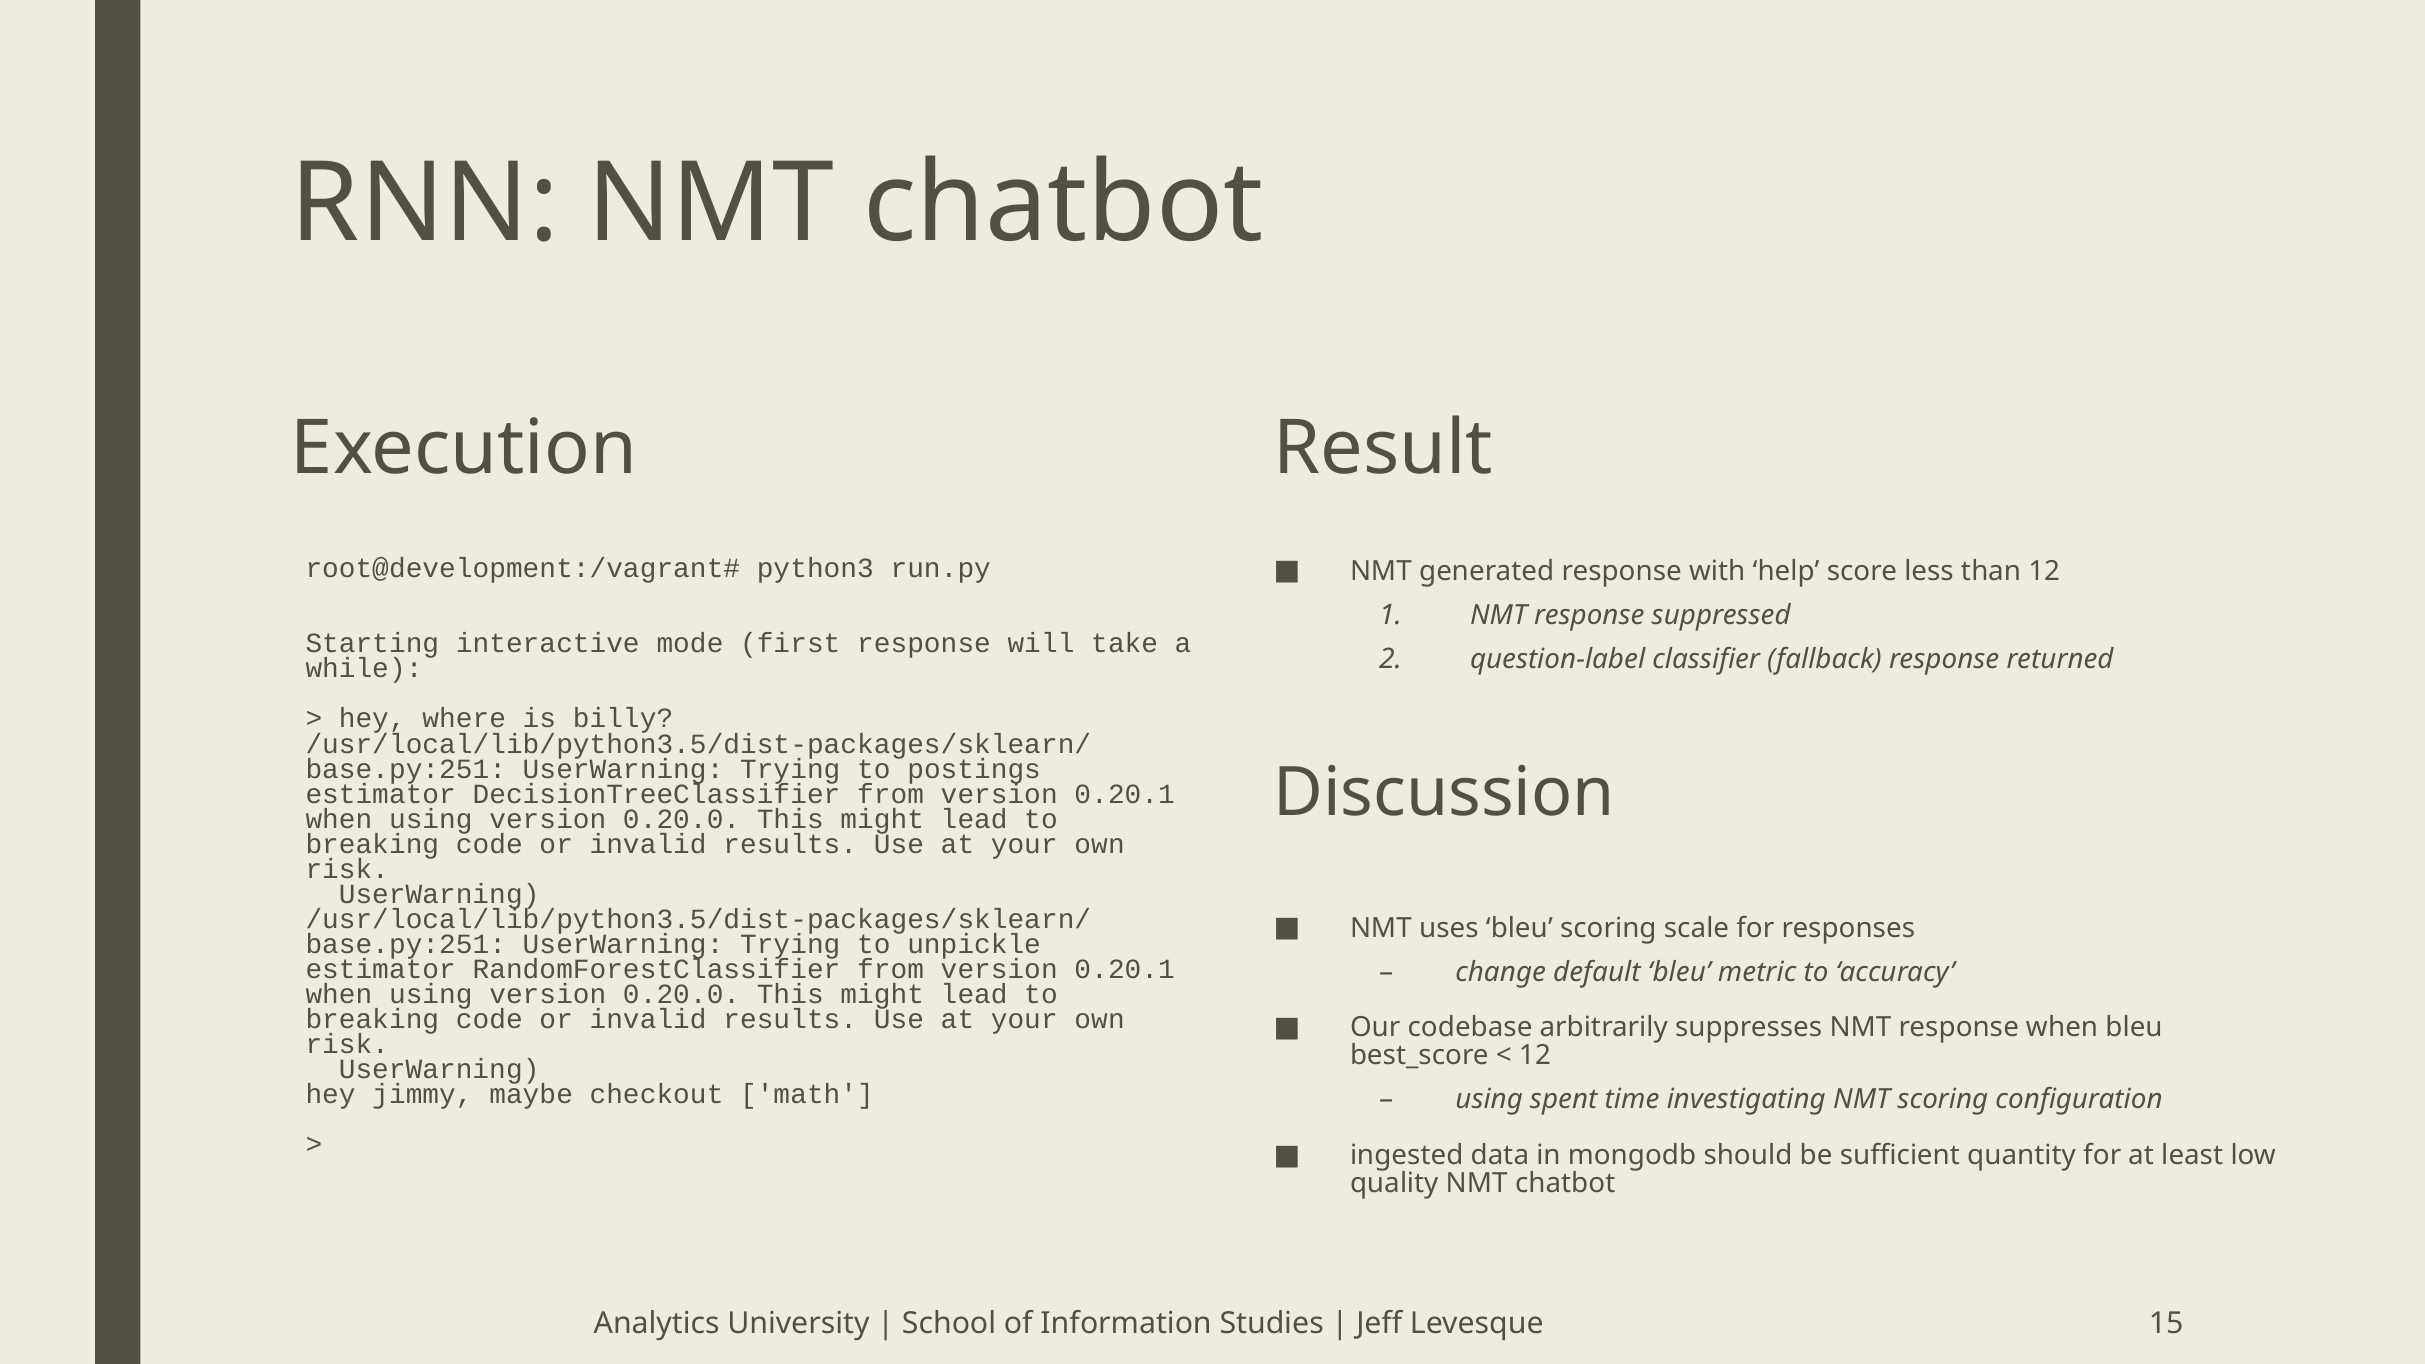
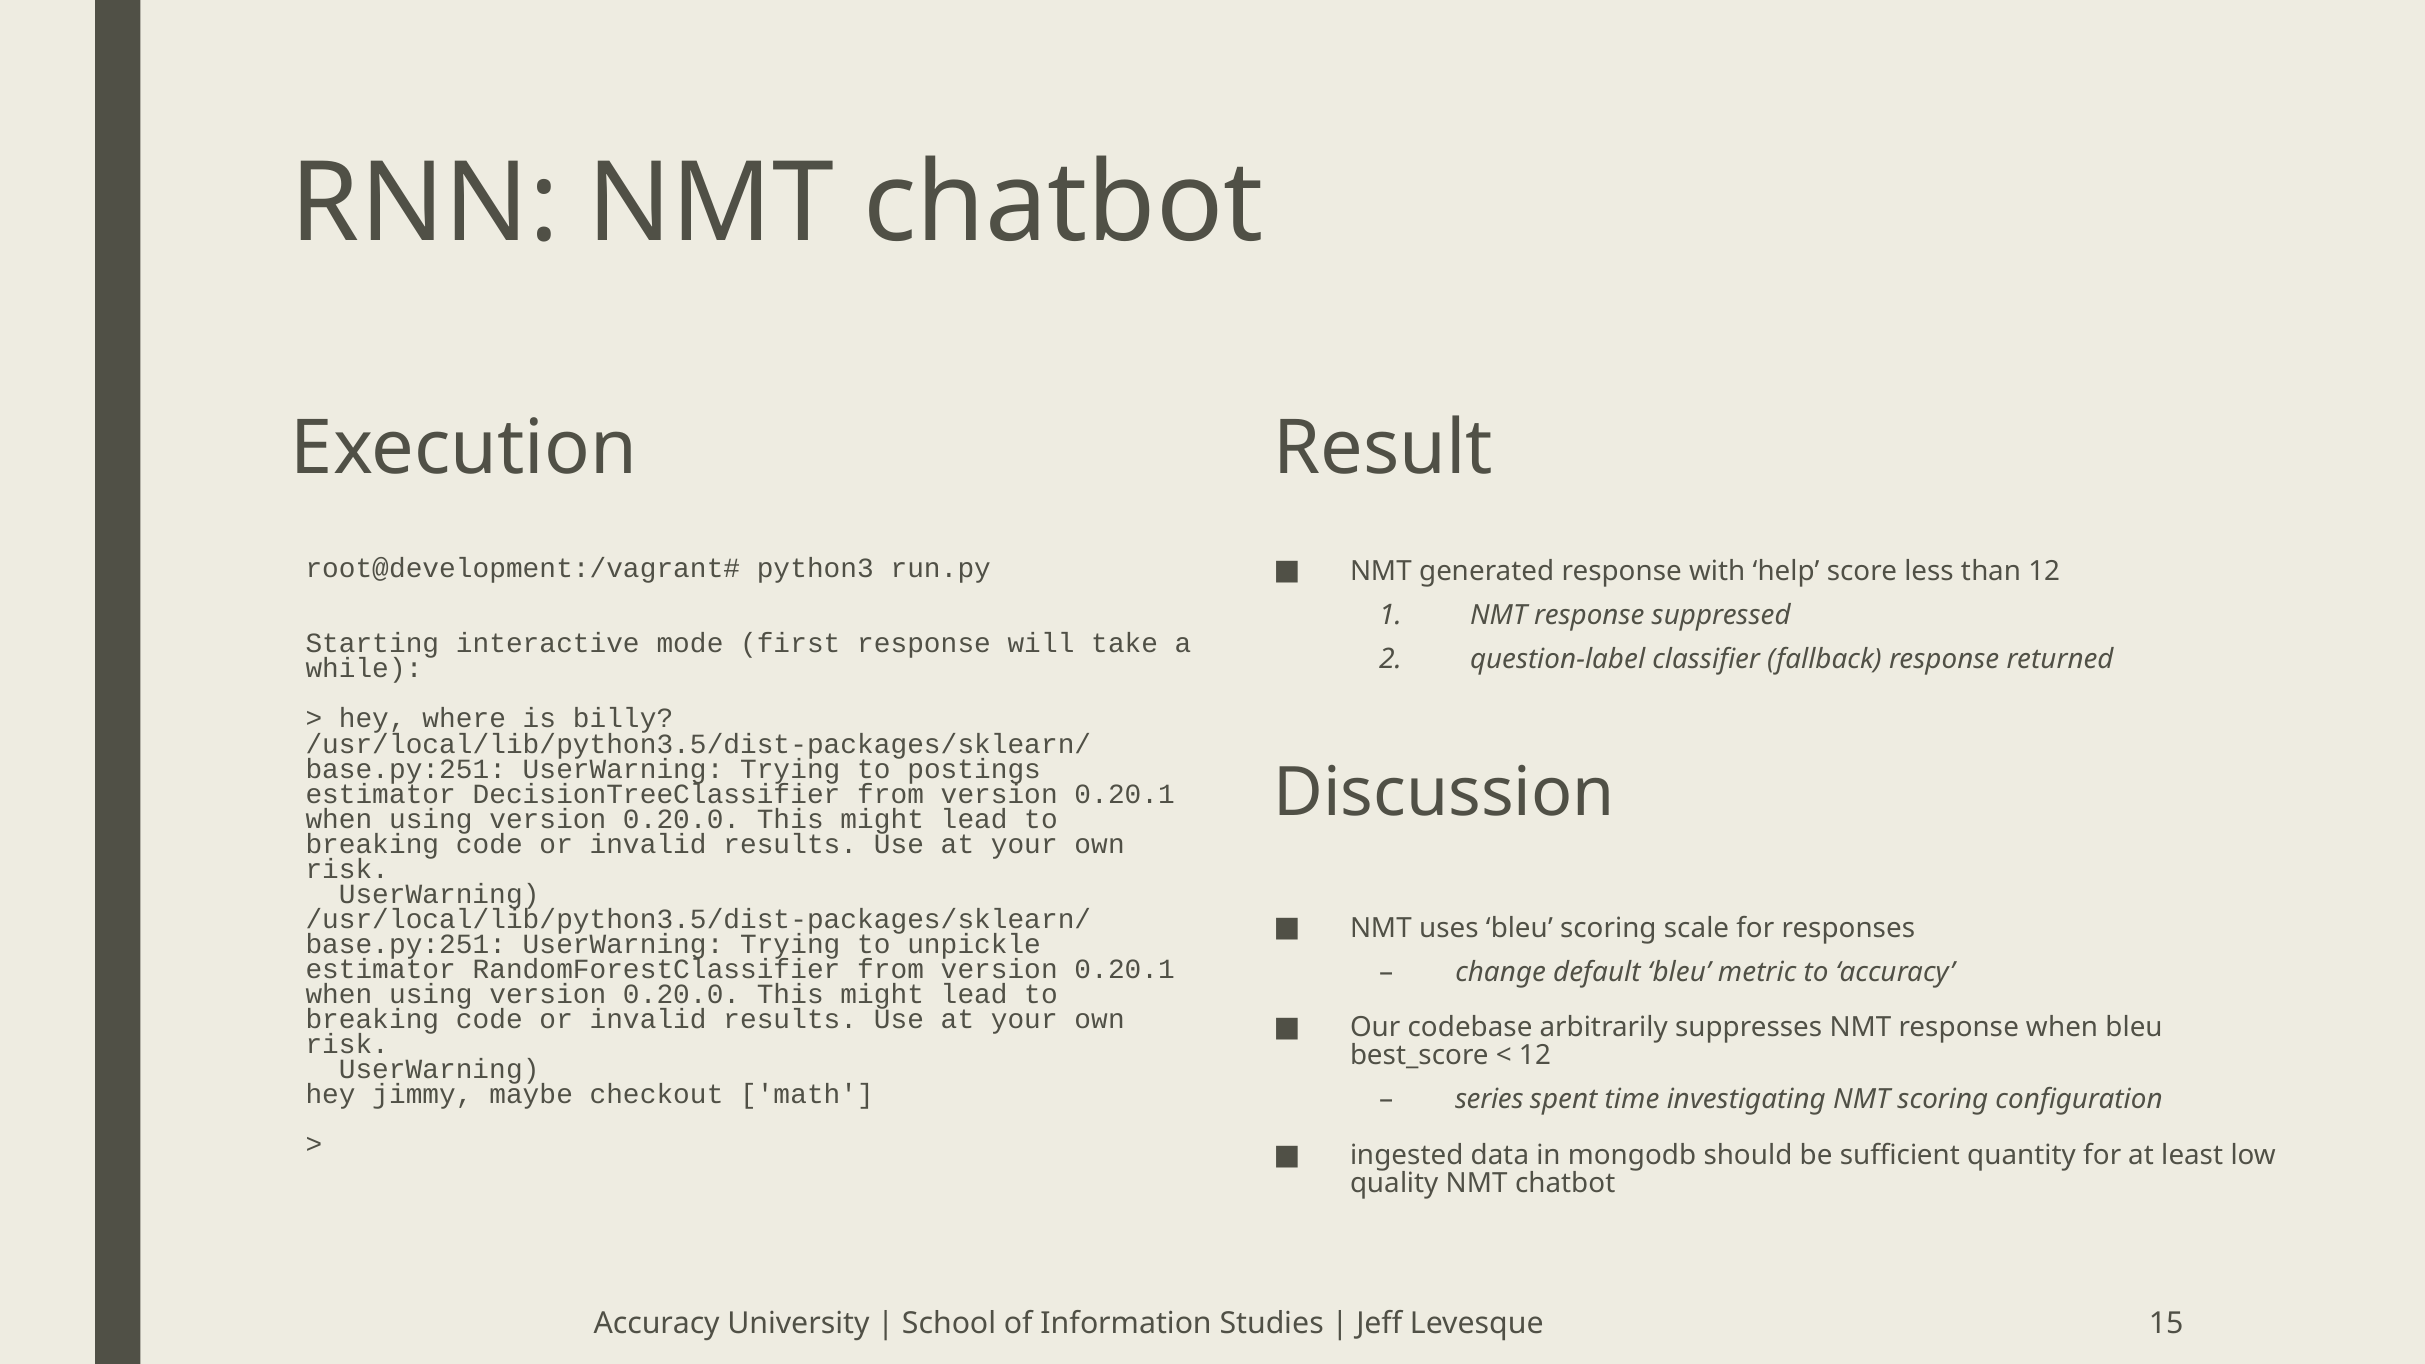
using at (1489, 1100): using -> series
Analytics at (657, 1323): Analytics -> Accuracy
